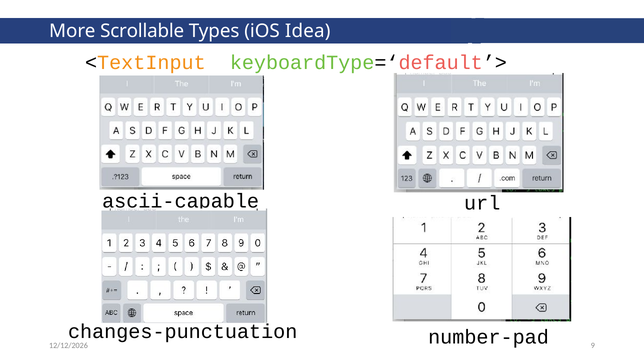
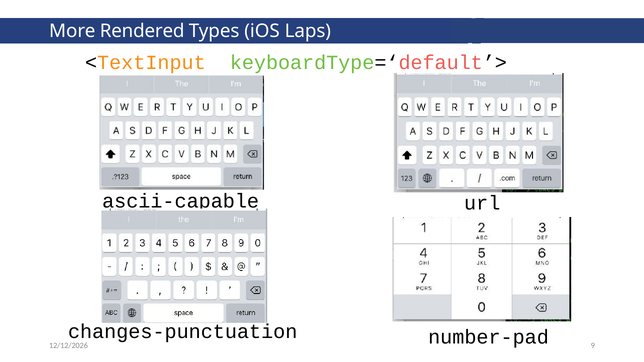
Scrollable: Scrollable -> Rendered
Idea: Idea -> Laps
